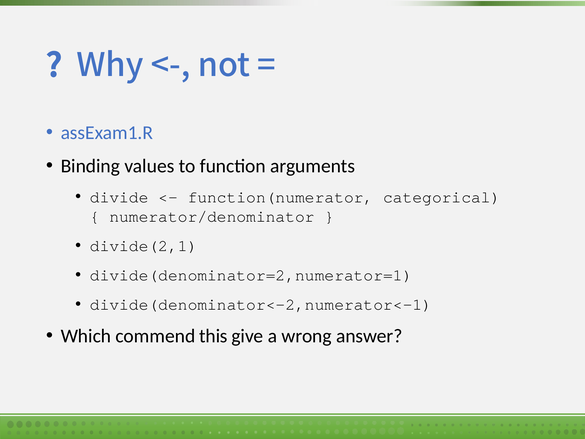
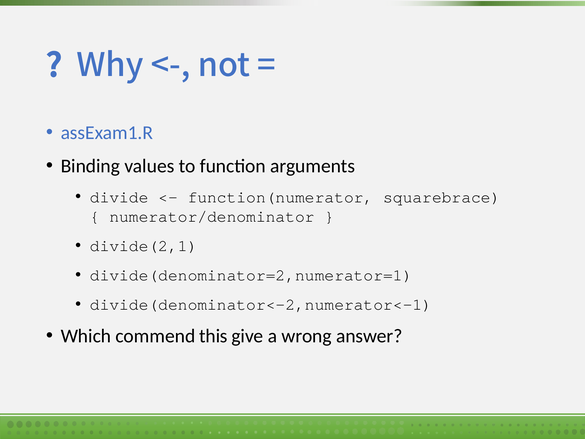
categorical: categorical -> squarebrace
